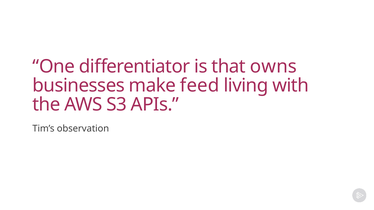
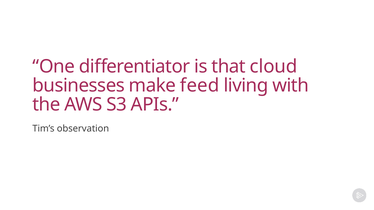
owns: owns -> cloud
